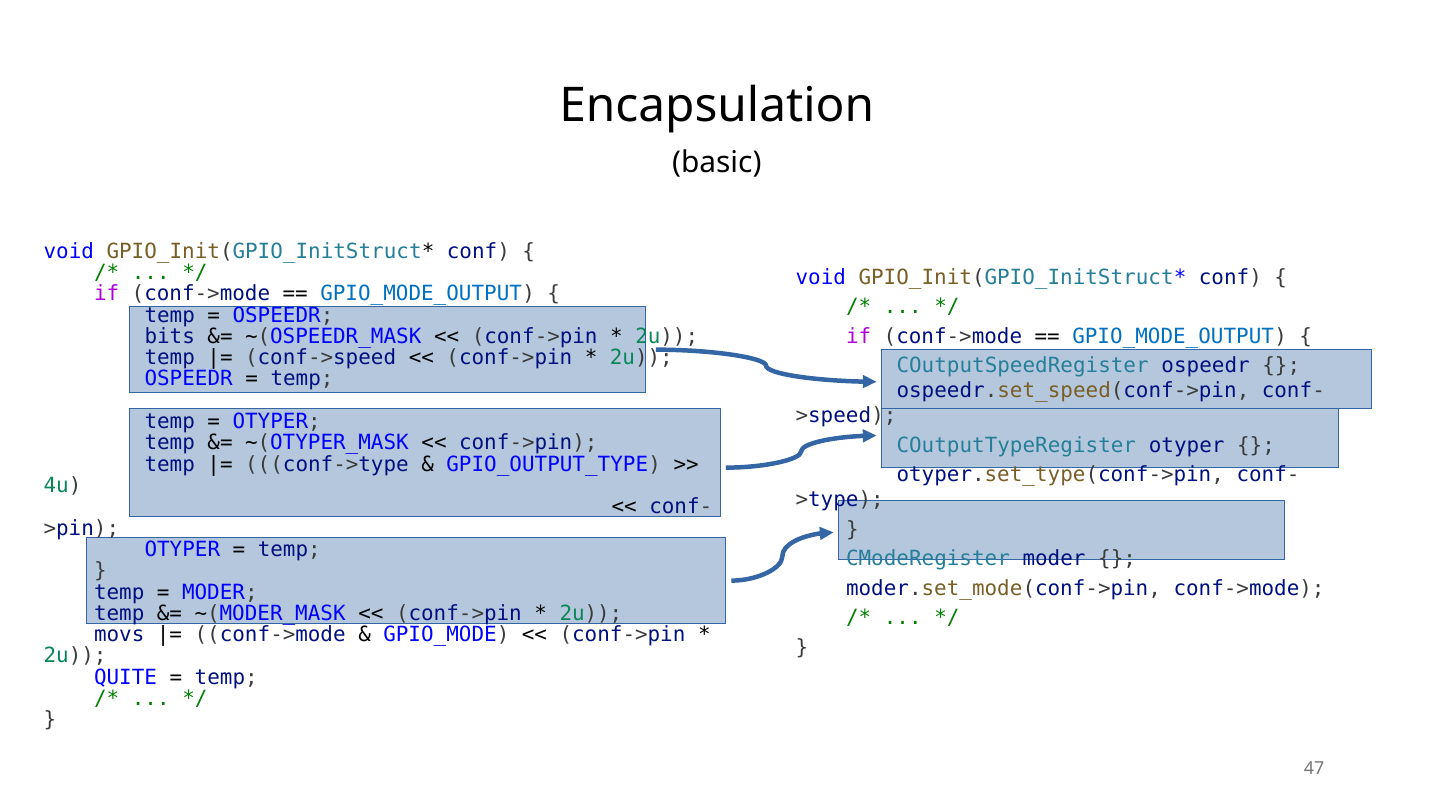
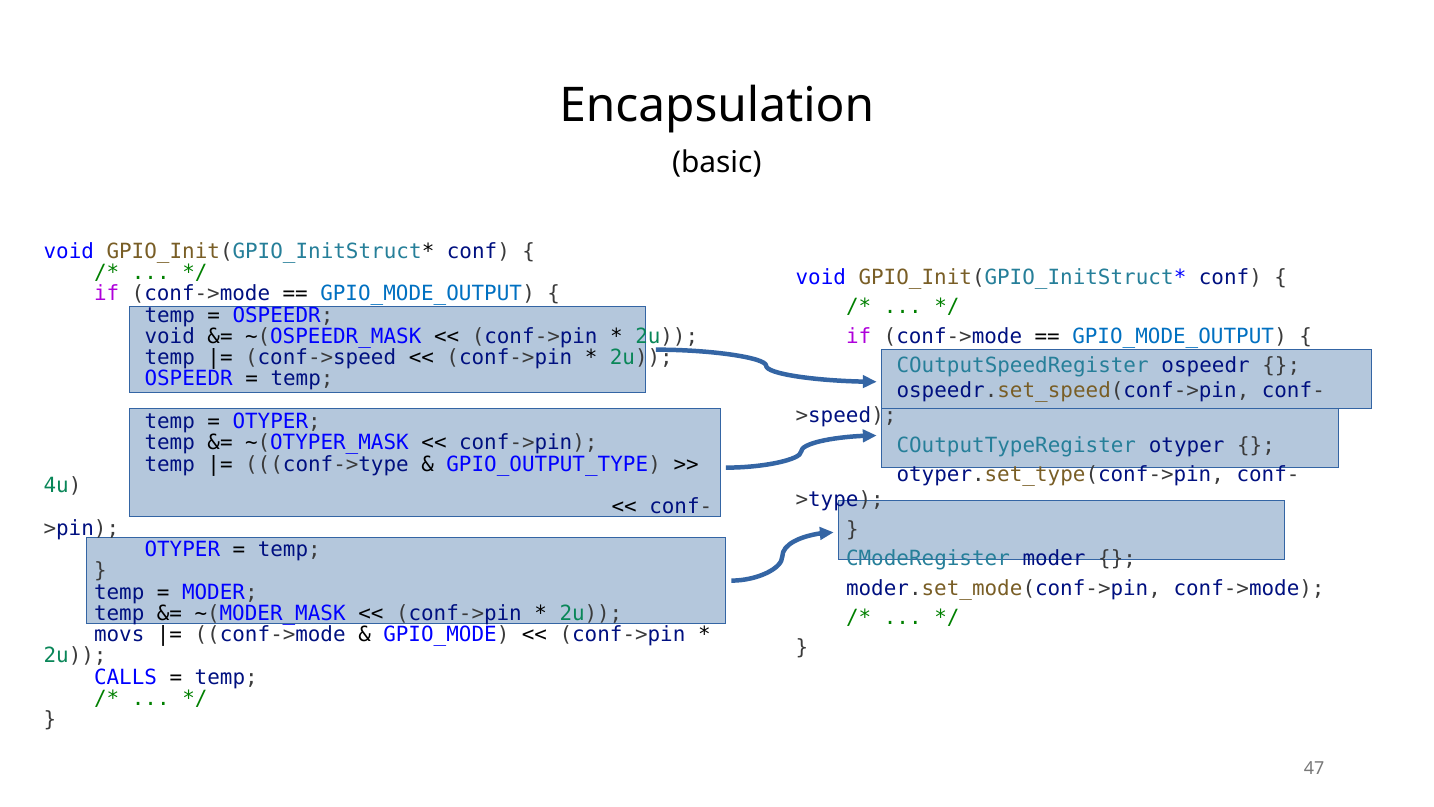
bits at (170, 336): bits -> void
QUITE: QUITE -> CALLS
